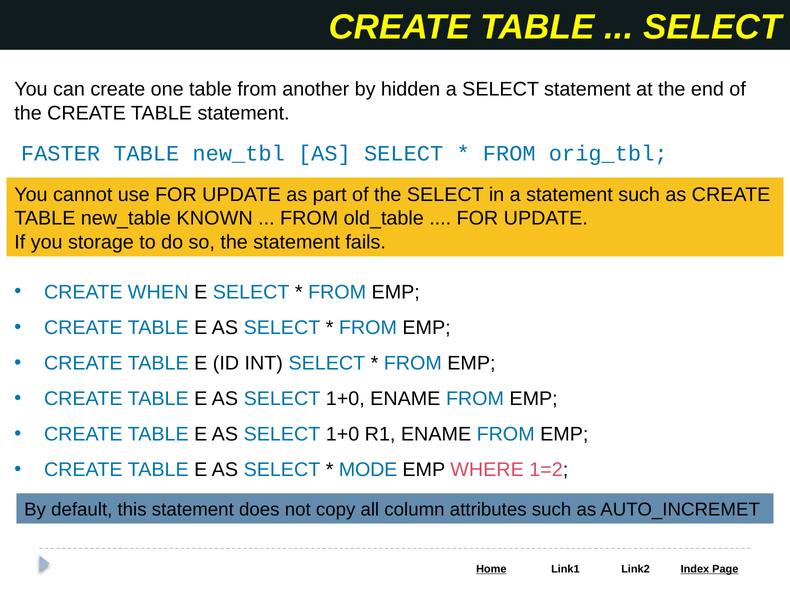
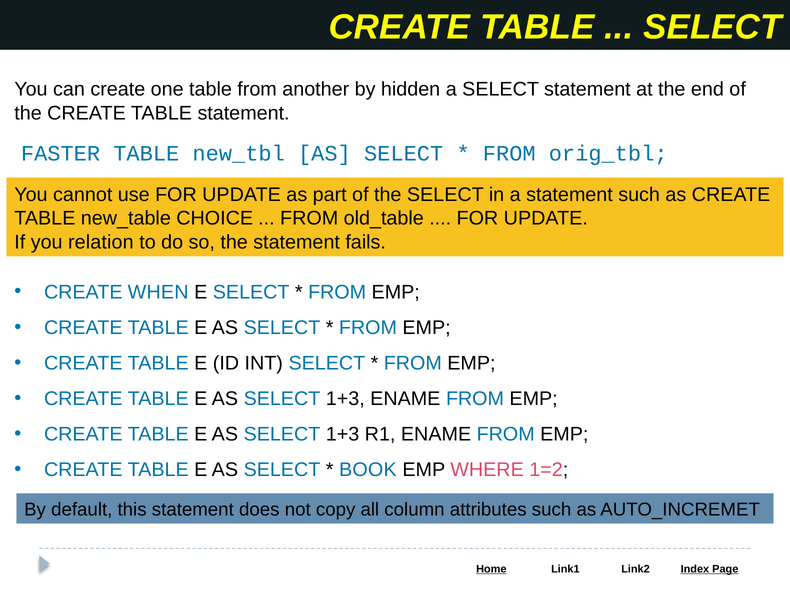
KNOWN: KNOWN -> CHOICE
storage: storage -> relation
1+0 at (345, 399): 1+0 -> 1+3
1+0 at (343, 434): 1+0 -> 1+3
MODE: MODE -> BOOK
